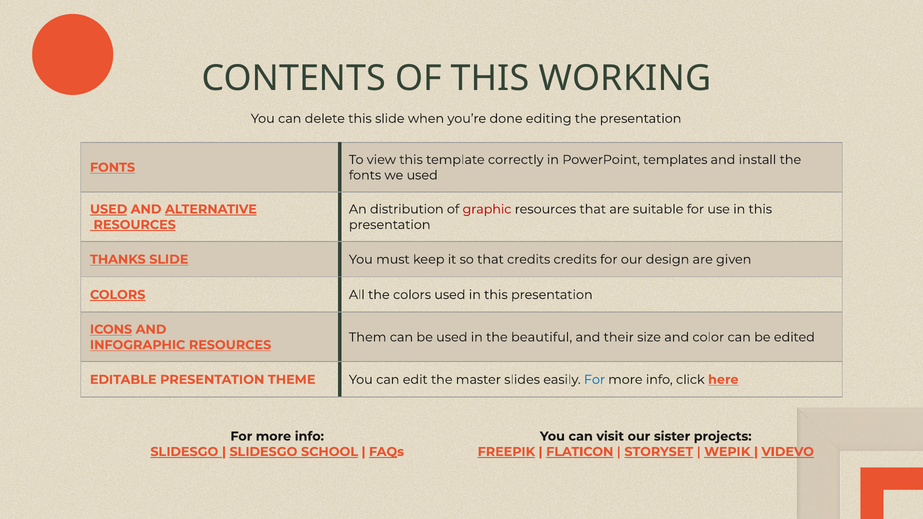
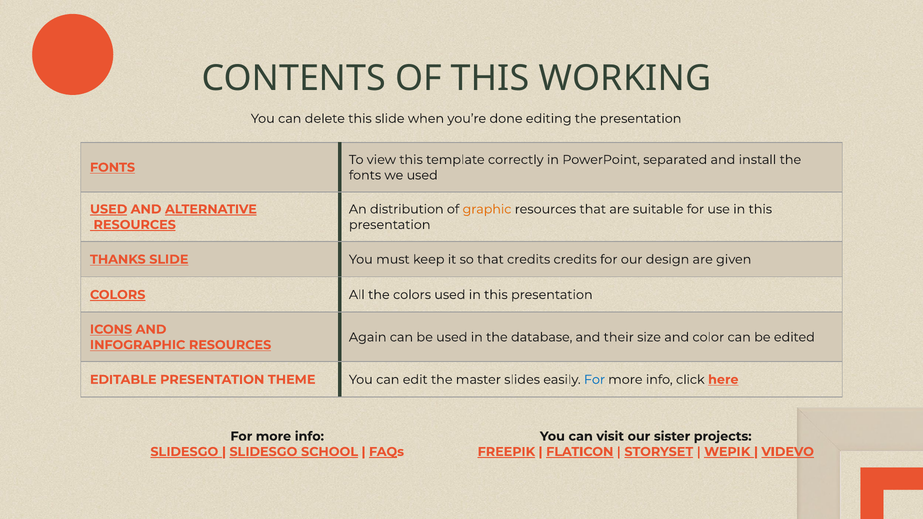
templates: templates -> separated
graphic colour: red -> orange
Them: Them -> Again
beautiful: beautiful -> database
